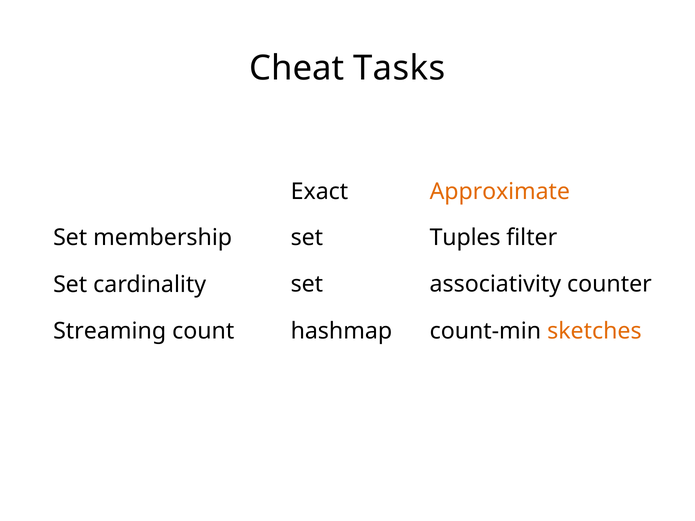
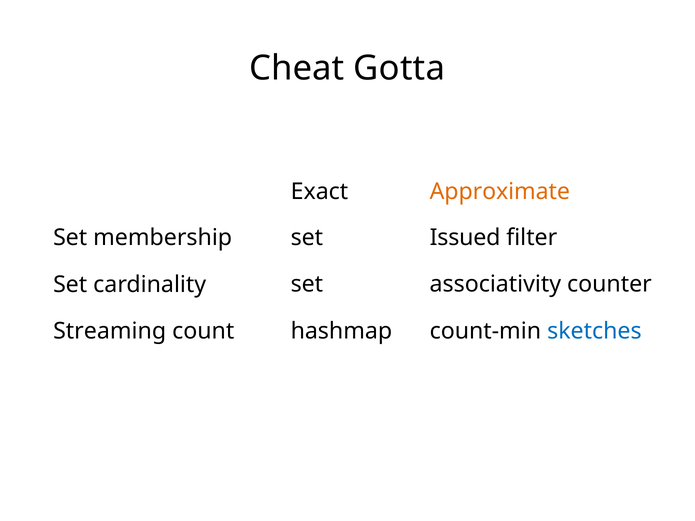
Tasks: Tasks -> Gotta
Tuples: Tuples -> Issued
sketches colour: orange -> blue
